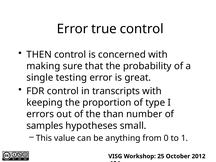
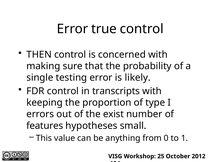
great: great -> likely
than: than -> exist
samples: samples -> features
